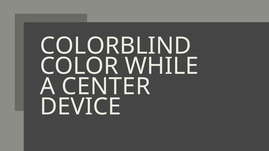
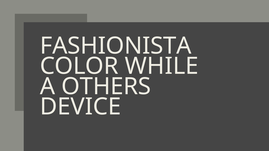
COLORBLIND: COLORBLIND -> FASHIONISTA
CENTER: CENTER -> OTHERS
